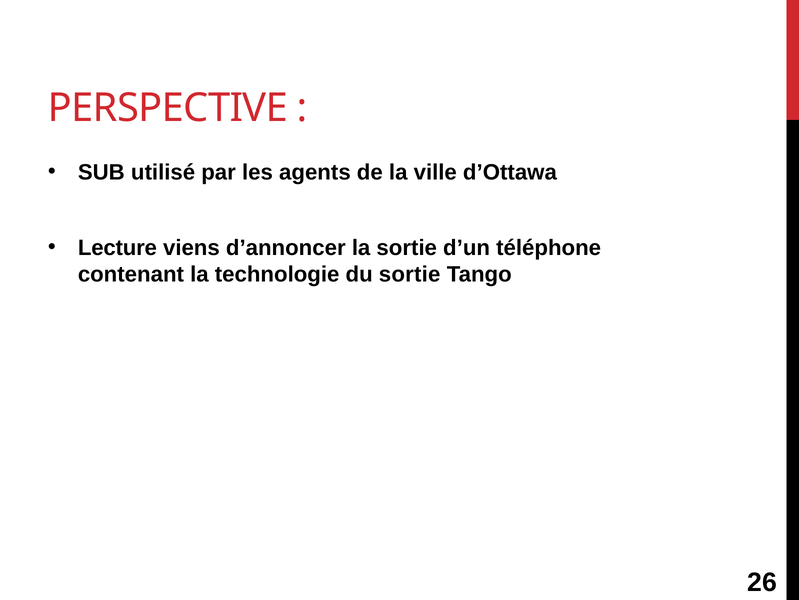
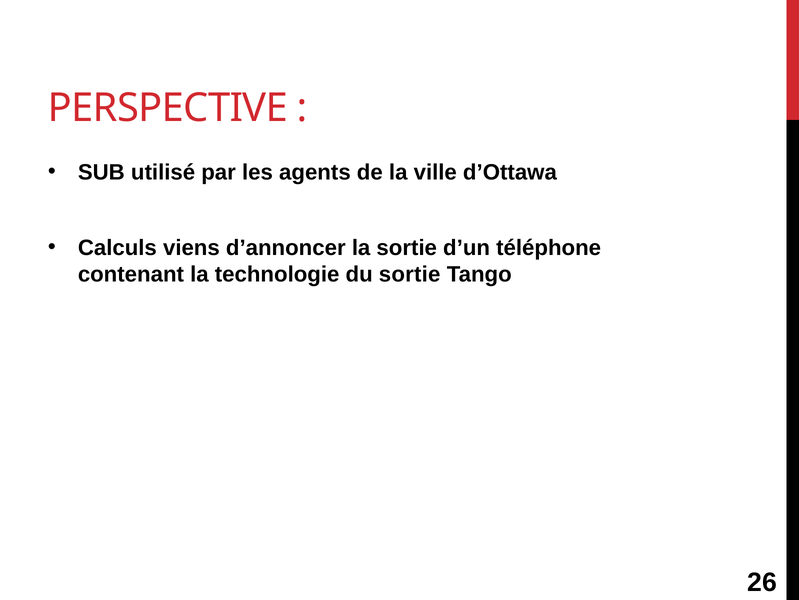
Lecture: Lecture -> Calculs
